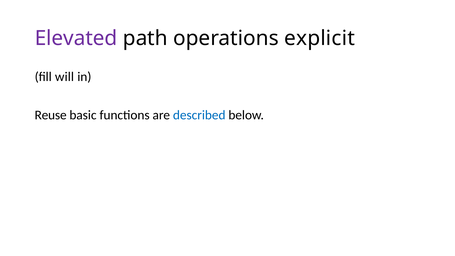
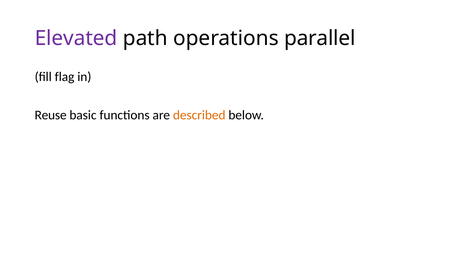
explicit: explicit -> parallel
will: will -> flag
described colour: blue -> orange
